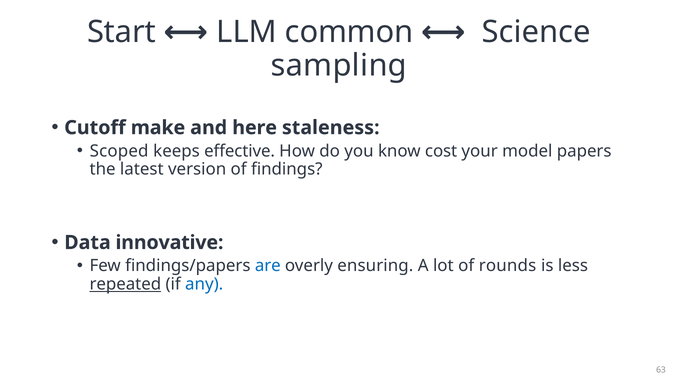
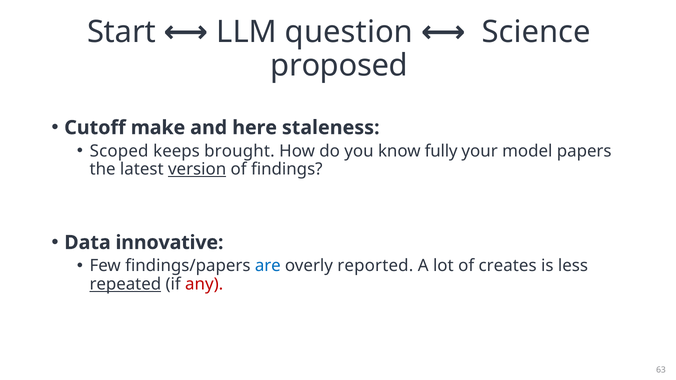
common: common -> question
sampling: sampling -> proposed
effective: effective -> brought
cost: cost -> fully
version underline: none -> present
ensuring: ensuring -> reported
rounds: rounds -> creates
any colour: blue -> red
